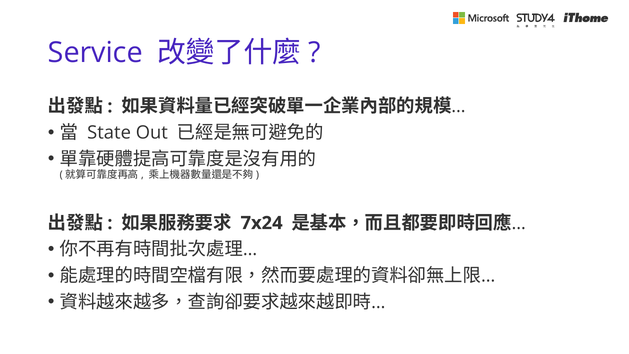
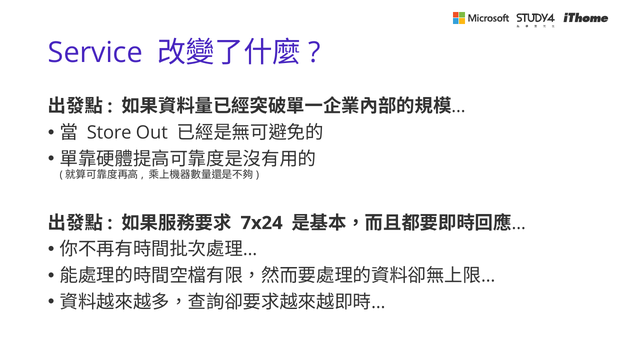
State: State -> Store
